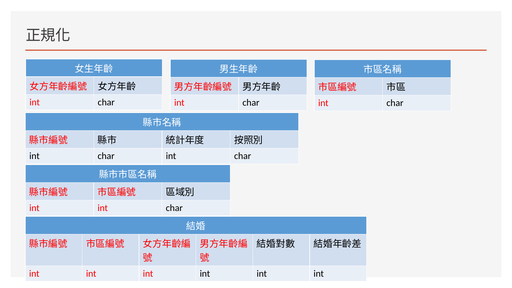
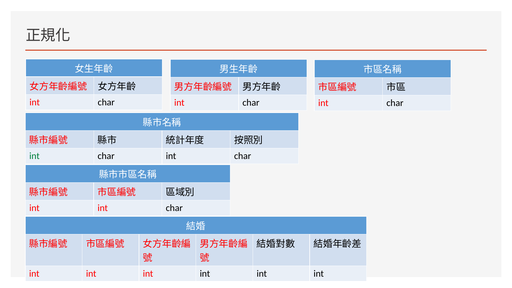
int at (35, 156) colour: black -> green
